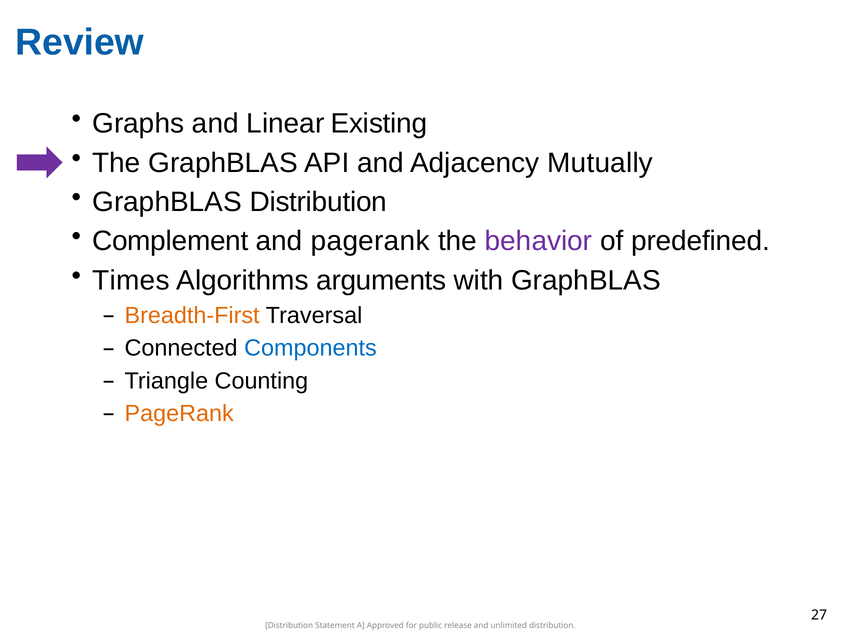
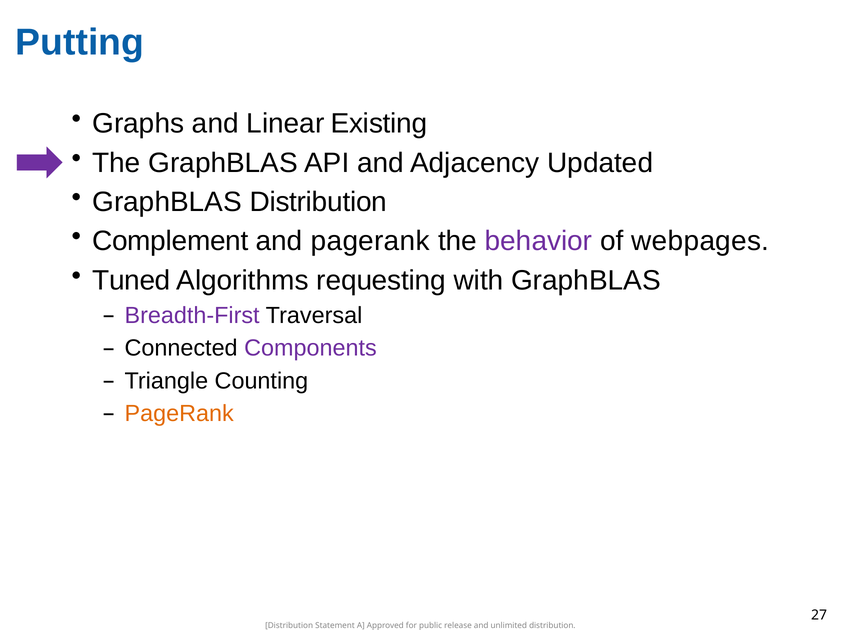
Review: Review -> Putting
Mutually: Mutually -> Updated
predefined: predefined -> webpages
Times: Times -> Tuned
arguments: arguments -> requesting
Breadth-First colour: orange -> purple
Components colour: blue -> purple
